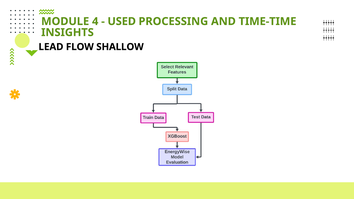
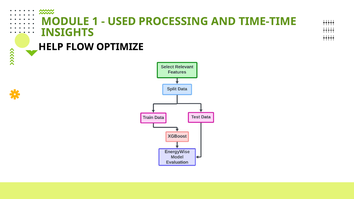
4: 4 -> 1
LEAD: LEAD -> HELP
SHALLOW: SHALLOW -> OPTIMIZE
